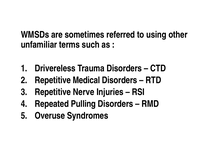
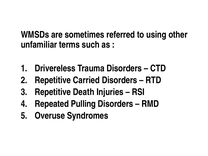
Medical: Medical -> Carried
Nerve: Nerve -> Death
